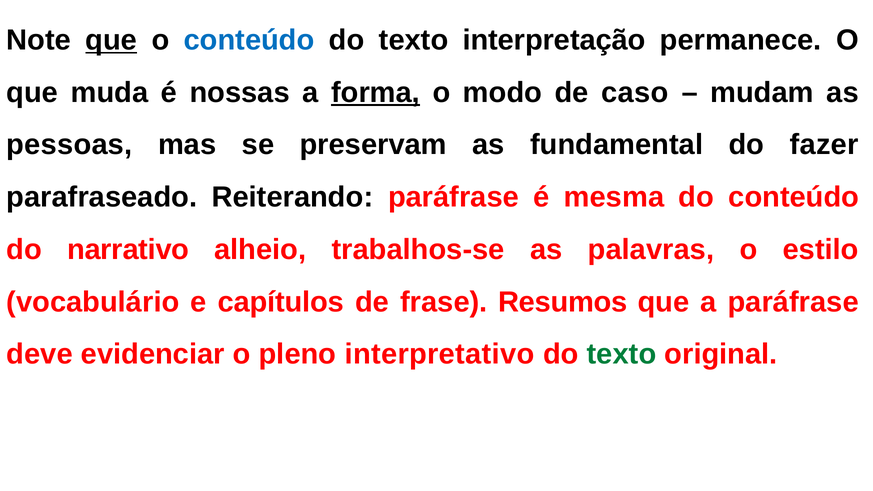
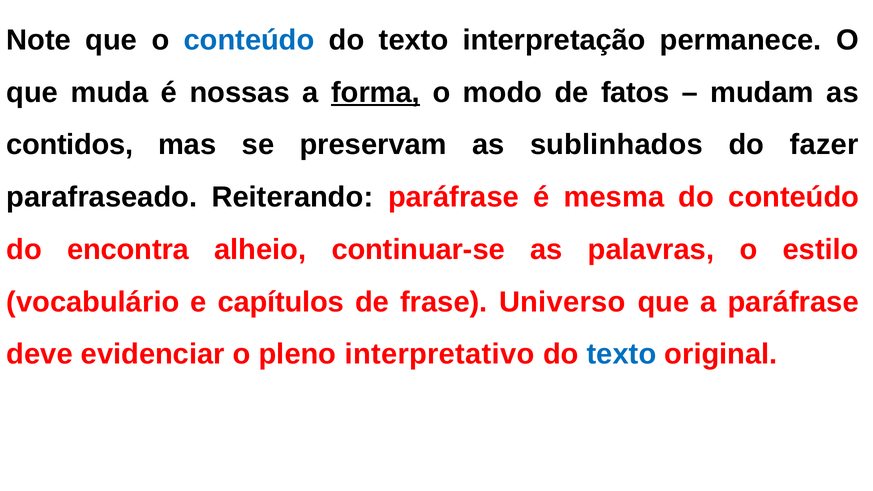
que at (111, 40) underline: present -> none
caso: caso -> fatos
pessoas: pessoas -> contidos
fundamental: fundamental -> sublinhados
narrativo: narrativo -> encontra
trabalhos-se: trabalhos-se -> continuar-se
Resumos: Resumos -> Universo
texto at (622, 354) colour: green -> blue
